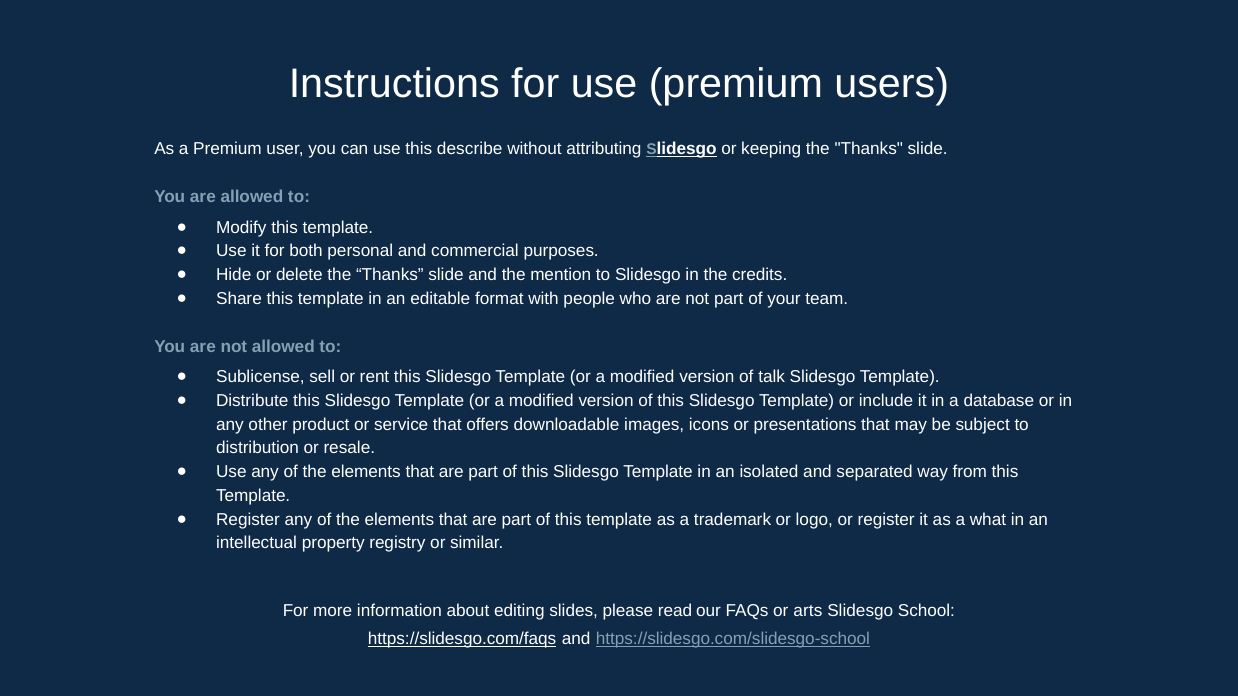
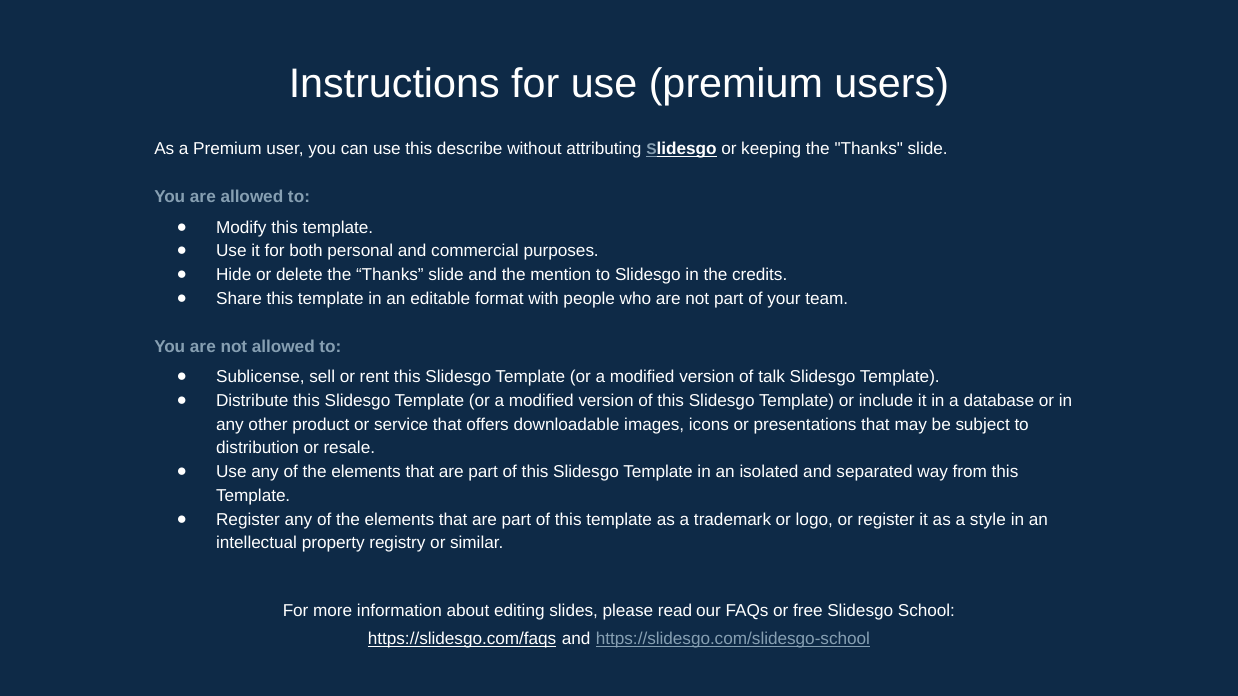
what: what -> style
arts: arts -> free
